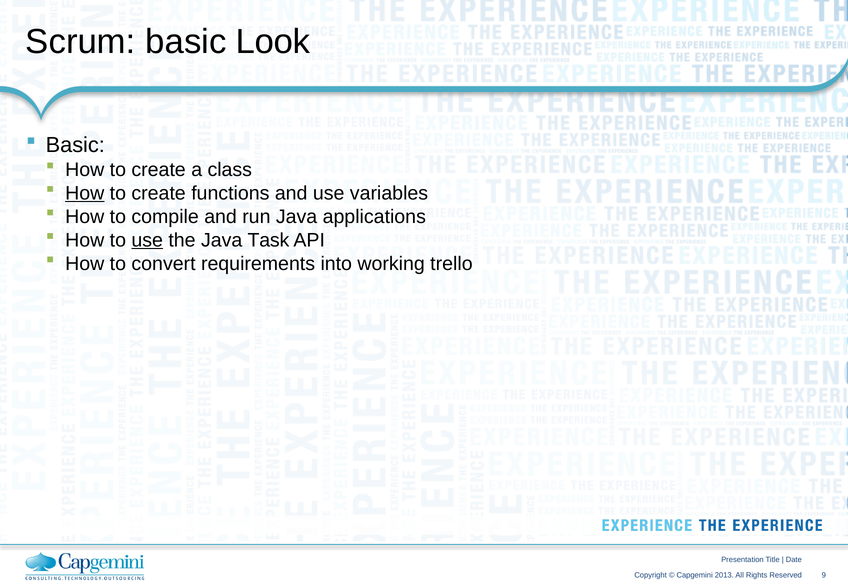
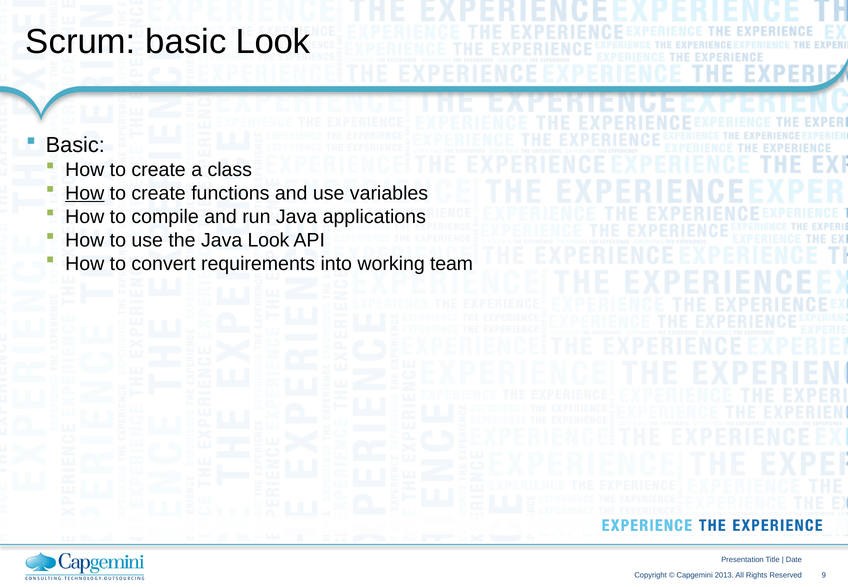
use at (147, 240) underline: present -> none
Java Task: Task -> Look
trello: trello -> team
